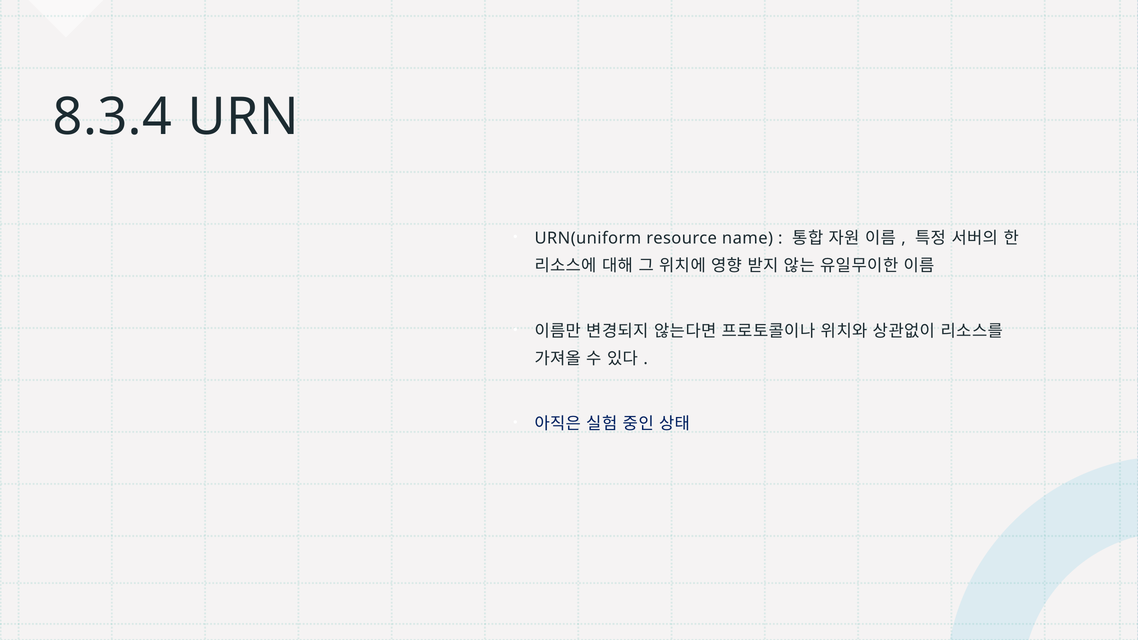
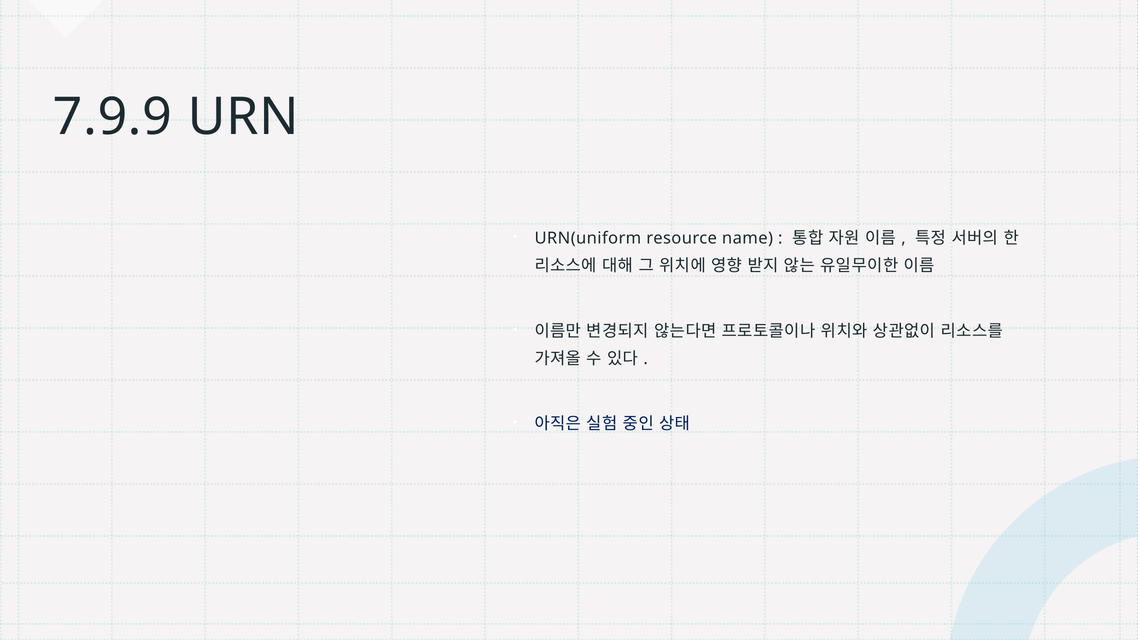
8.3.4: 8.3.4 -> 7.9.9
